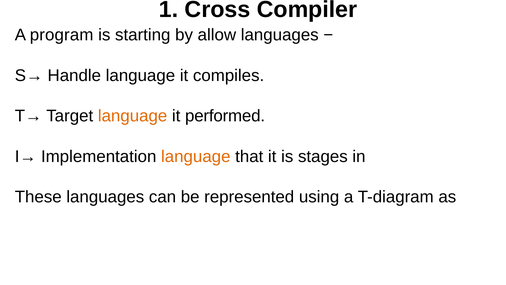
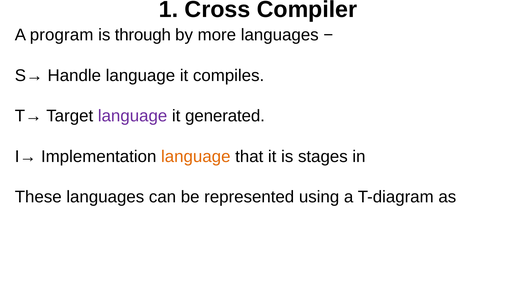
starting: starting -> through
allow: allow -> more
language at (133, 116) colour: orange -> purple
performed: performed -> generated
